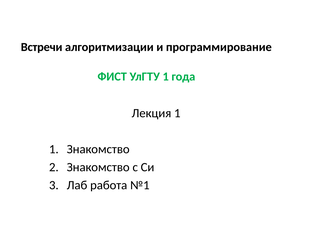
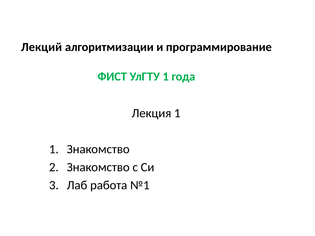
Встречи: Встречи -> Лекций
